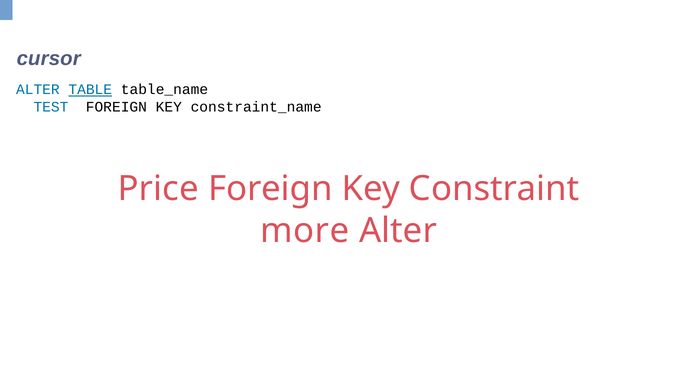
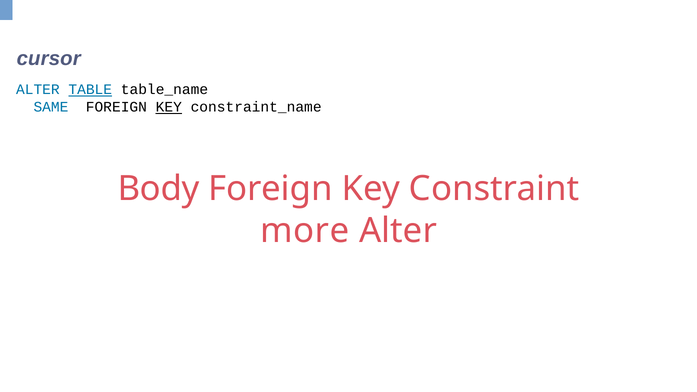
TEST: TEST -> SAME
KEY at (169, 107) underline: none -> present
Price: Price -> Body
